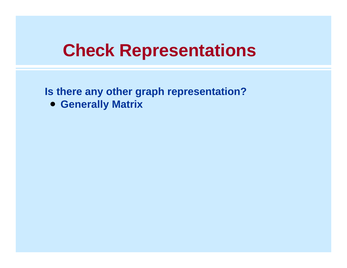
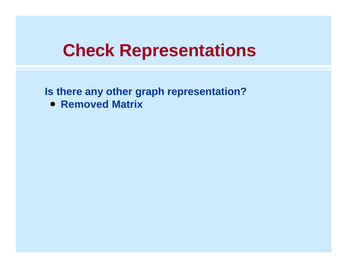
Generally: Generally -> Removed
